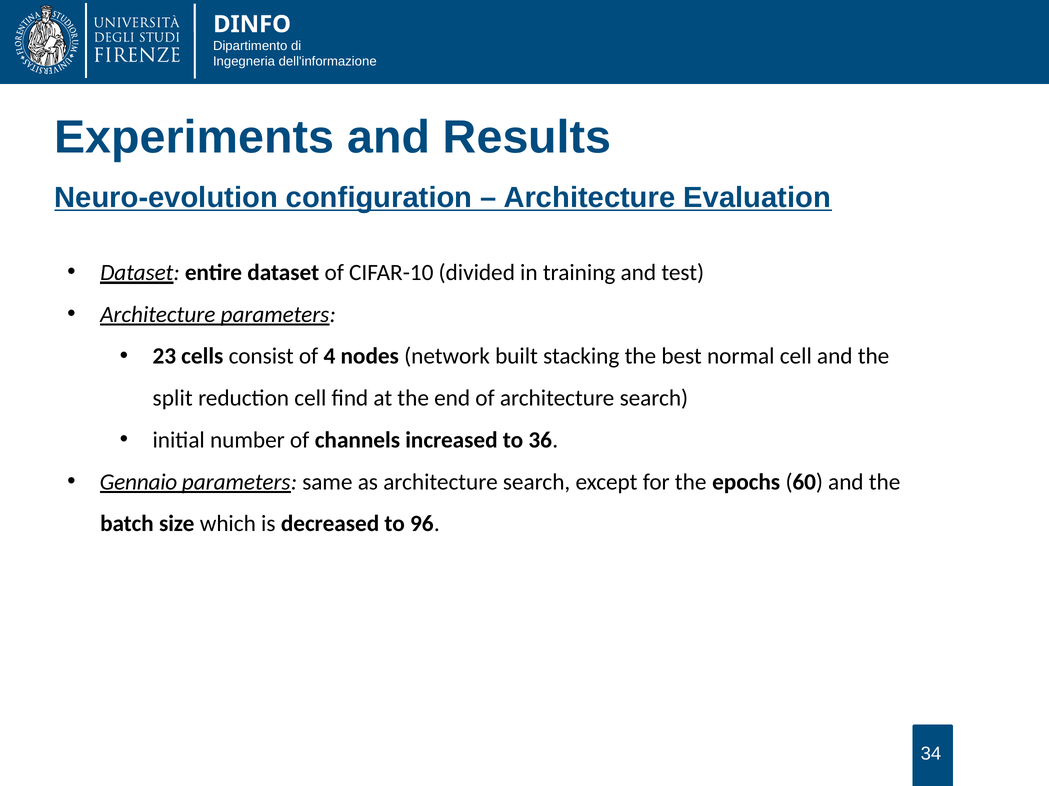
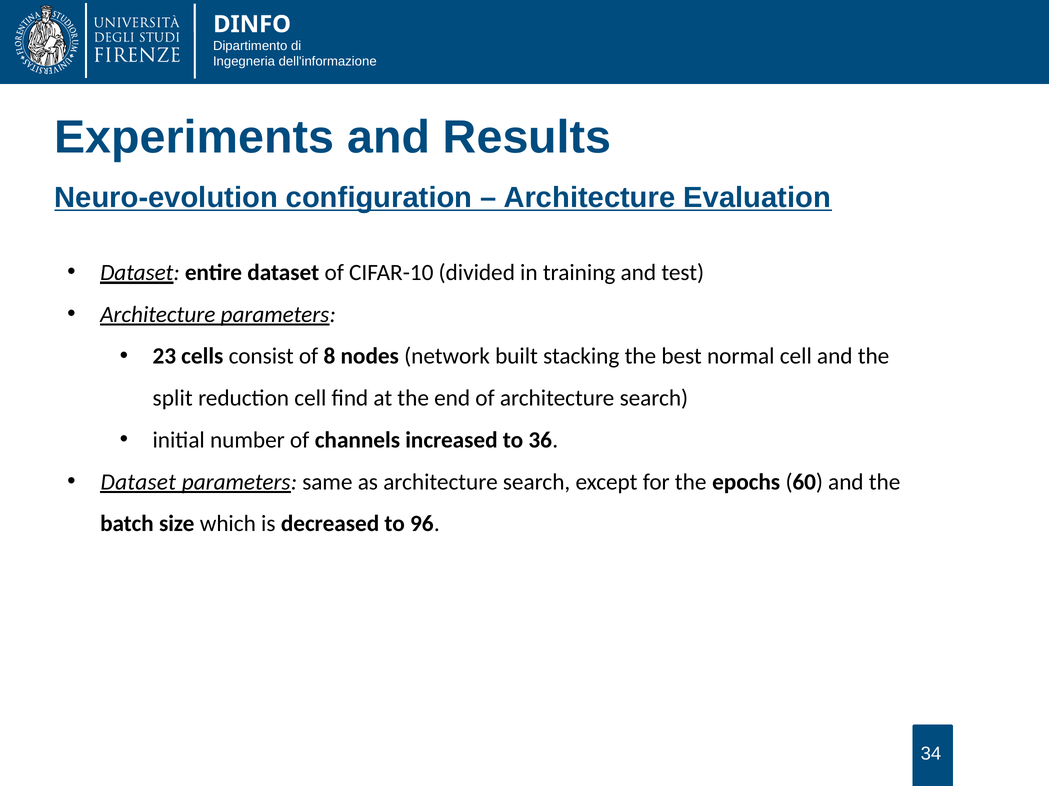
4: 4 -> 8
Gennaio at (139, 482): Gennaio -> Dataset
